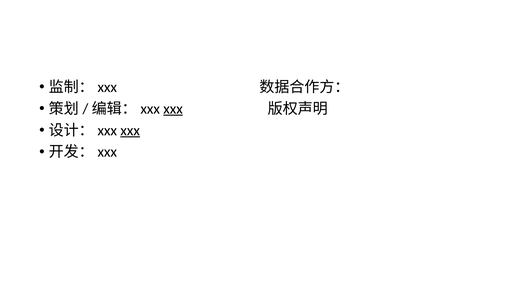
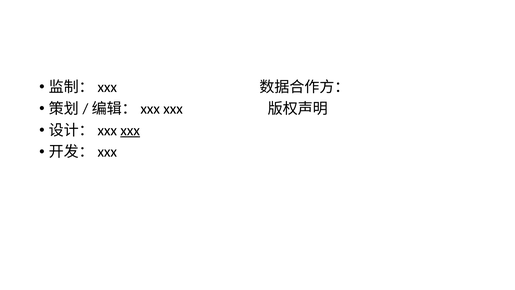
xxx at (173, 109) underline: present -> none
